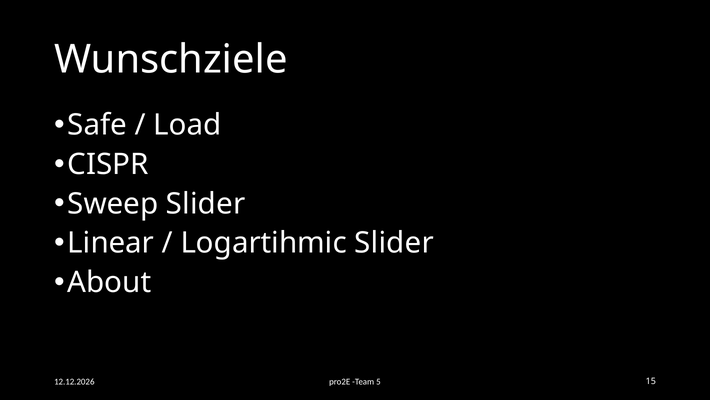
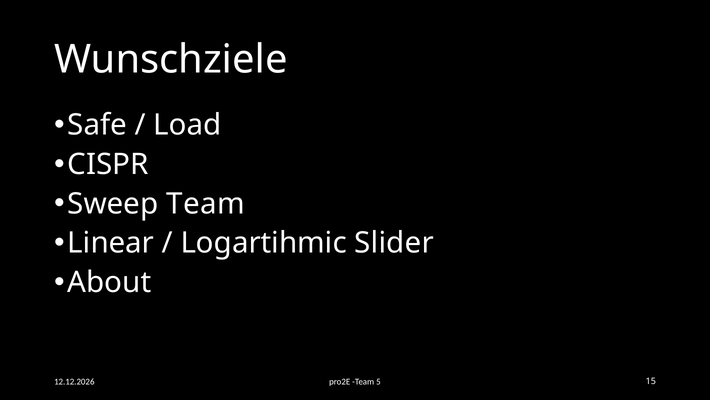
Sweep Slider: Slider -> Team
